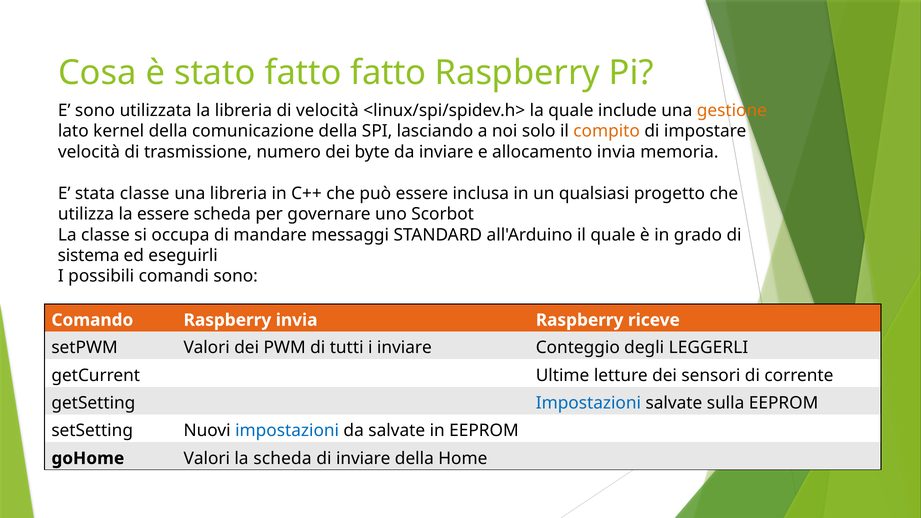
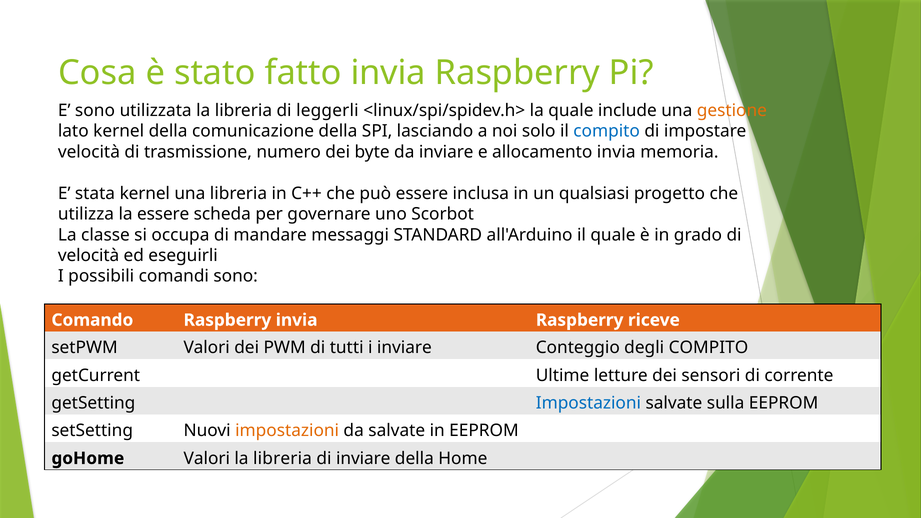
fatto fatto: fatto -> invia
di velocità: velocità -> leggerli
compito at (607, 131) colour: orange -> blue
stata classe: classe -> kernel
sistema at (89, 256): sistema -> velocità
degli LEGGERLI: LEGGERLI -> COMPITO
impostazioni at (287, 431) colour: blue -> orange
scheda at (283, 458): scheda -> libreria
